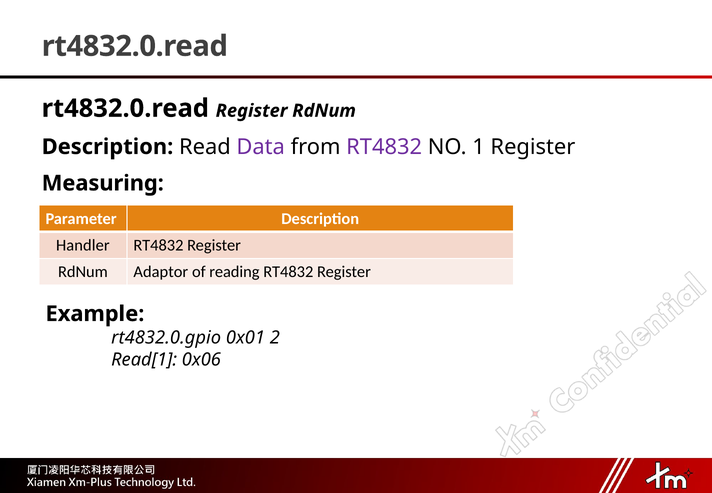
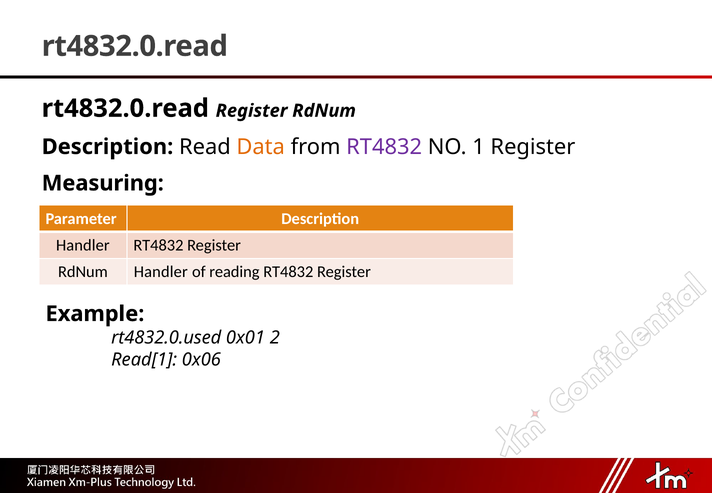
Data colour: purple -> orange
RdNum Adaptor: Adaptor -> Handler
rt4832.0.gpio: rt4832.0.gpio -> rt4832.0.used
